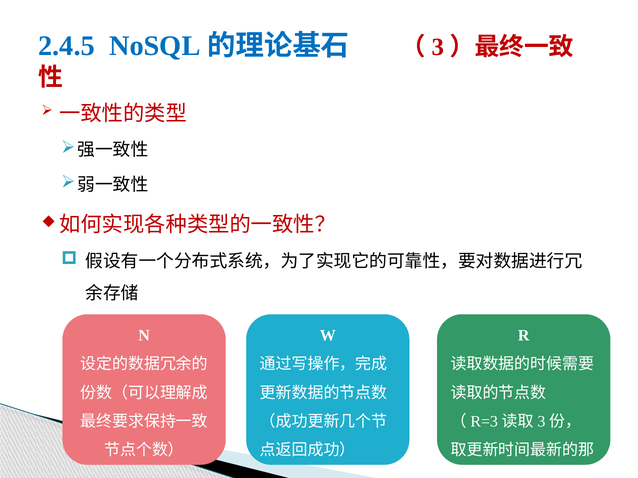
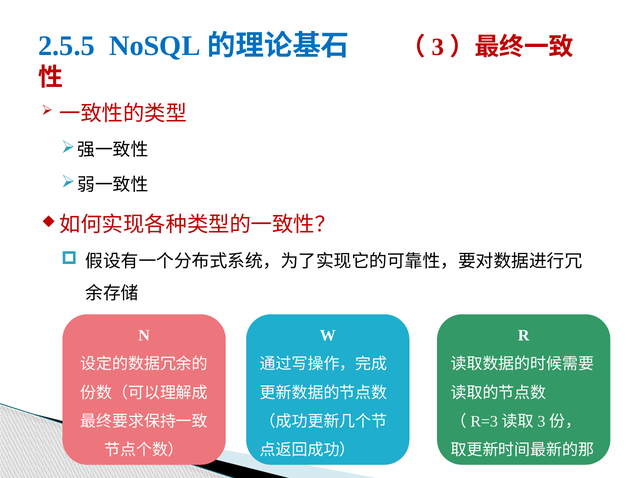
2.4.5: 2.4.5 -> 2.5.5
